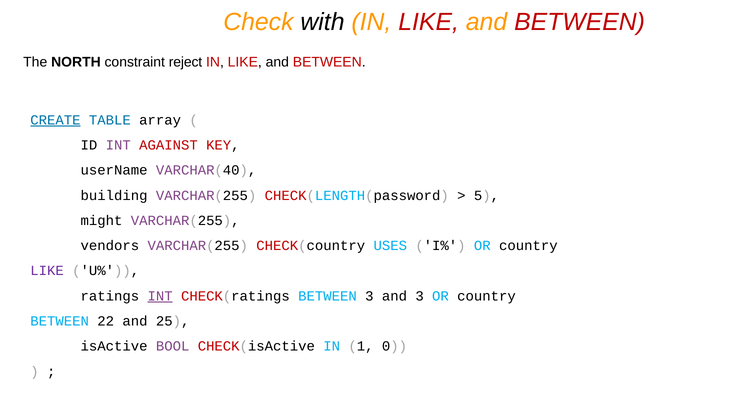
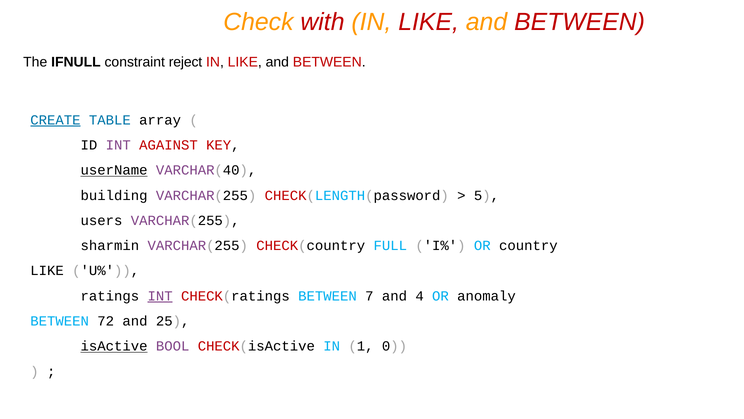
with colour: black -> red
NORTH: NORTH -> IFNULL
userName underline: none -> present
might: might -> users
vendors: vendors -> sharmin
USES: USES -> FULL
LIKE at (47, 271) colour: purple -> black
BETWEEN 3: 3 -> 7
and 3: 3 -> 4
country at (487, 296): country -> anomaly
22: 22 -> 72
isActive underline: none -> present
